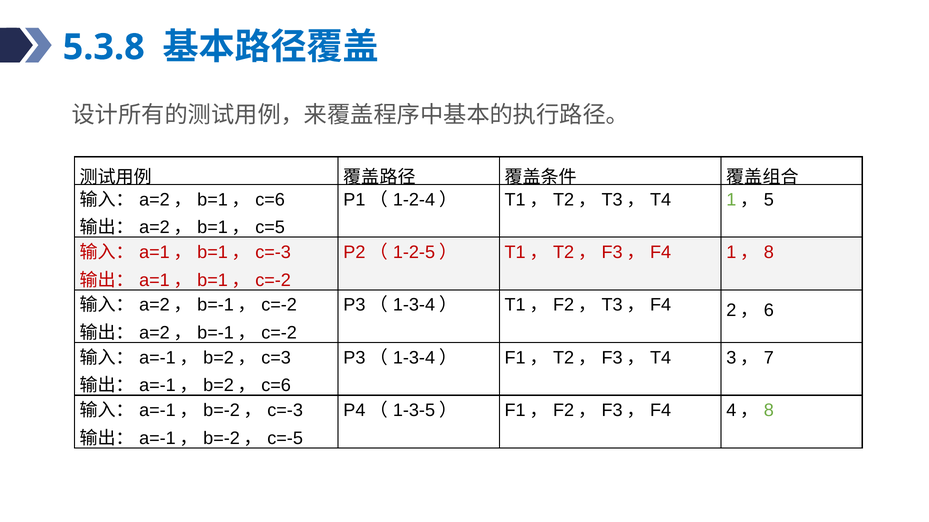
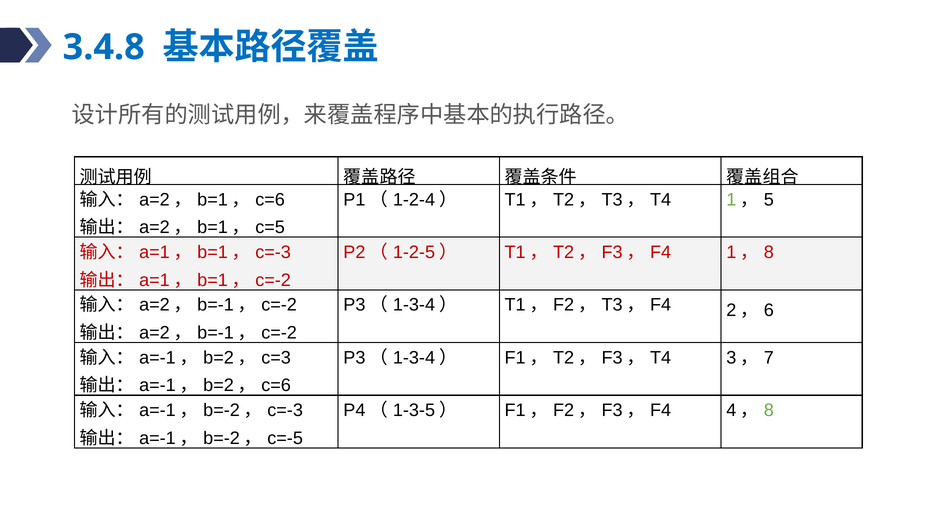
5.3.8: 5.3.8 -> 3.4.8
